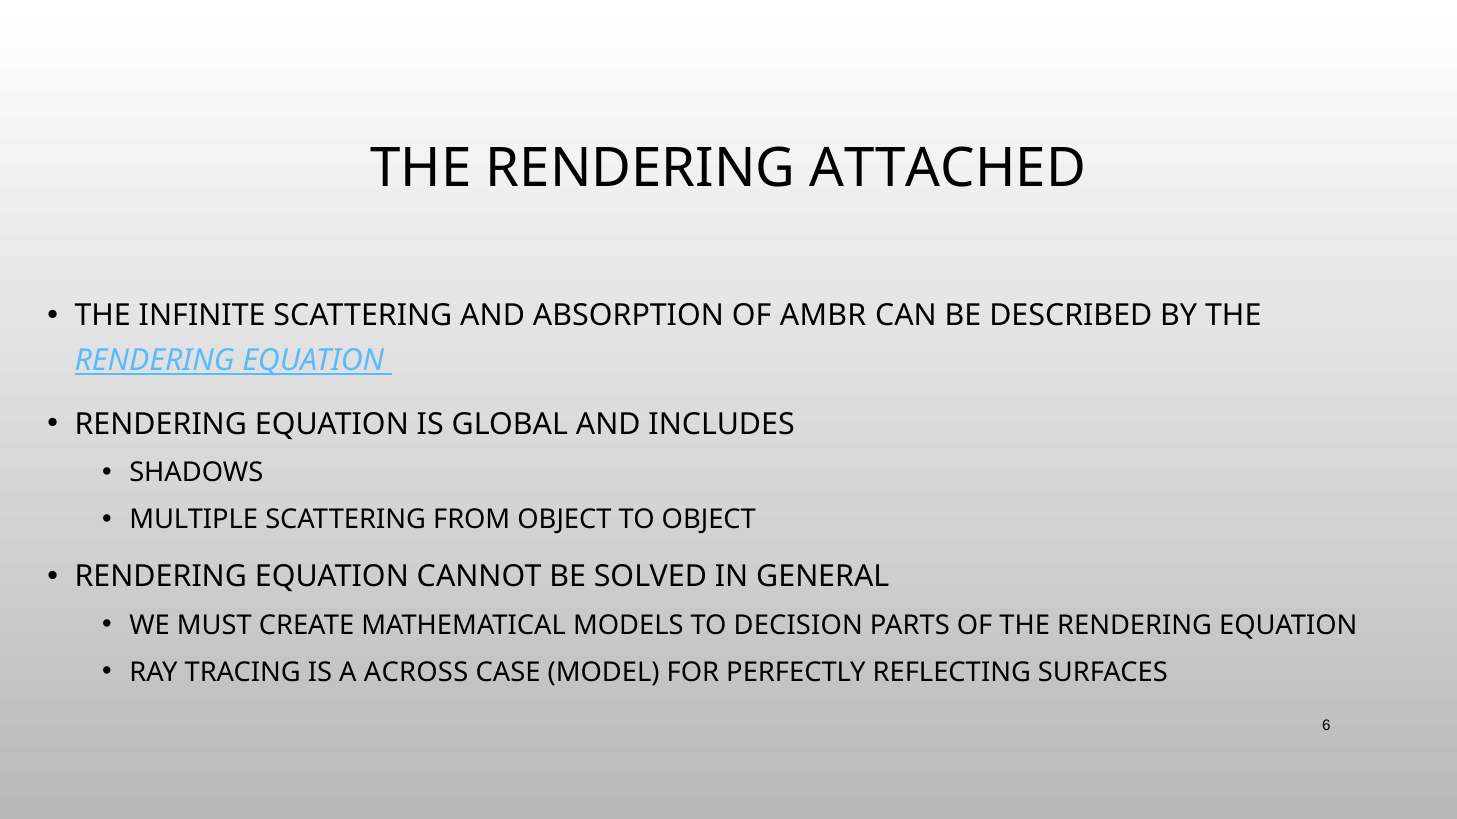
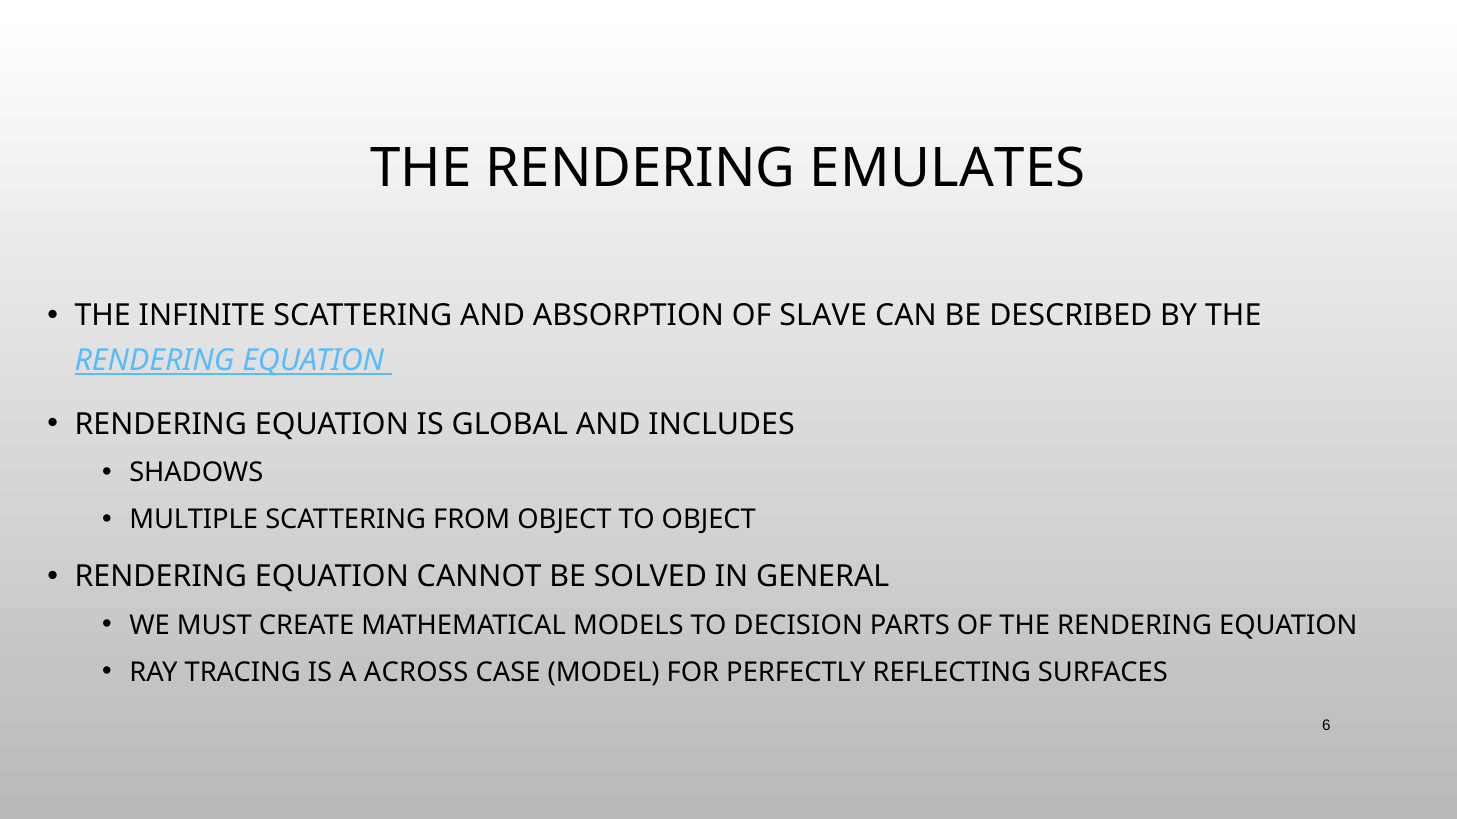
ATTACHED: ATTACHED -> EMULATES
AMBR: AMBR -> SLAVE
